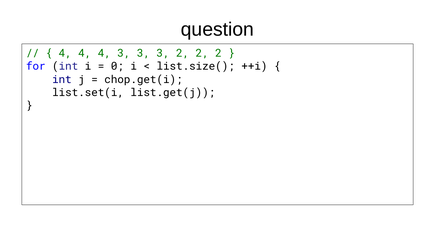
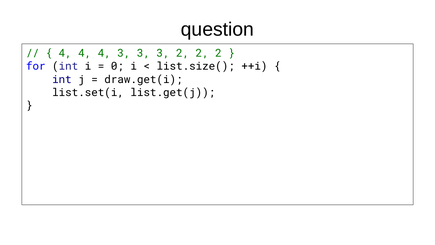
chop.get(i: chop.get(i -> draw.get(i
